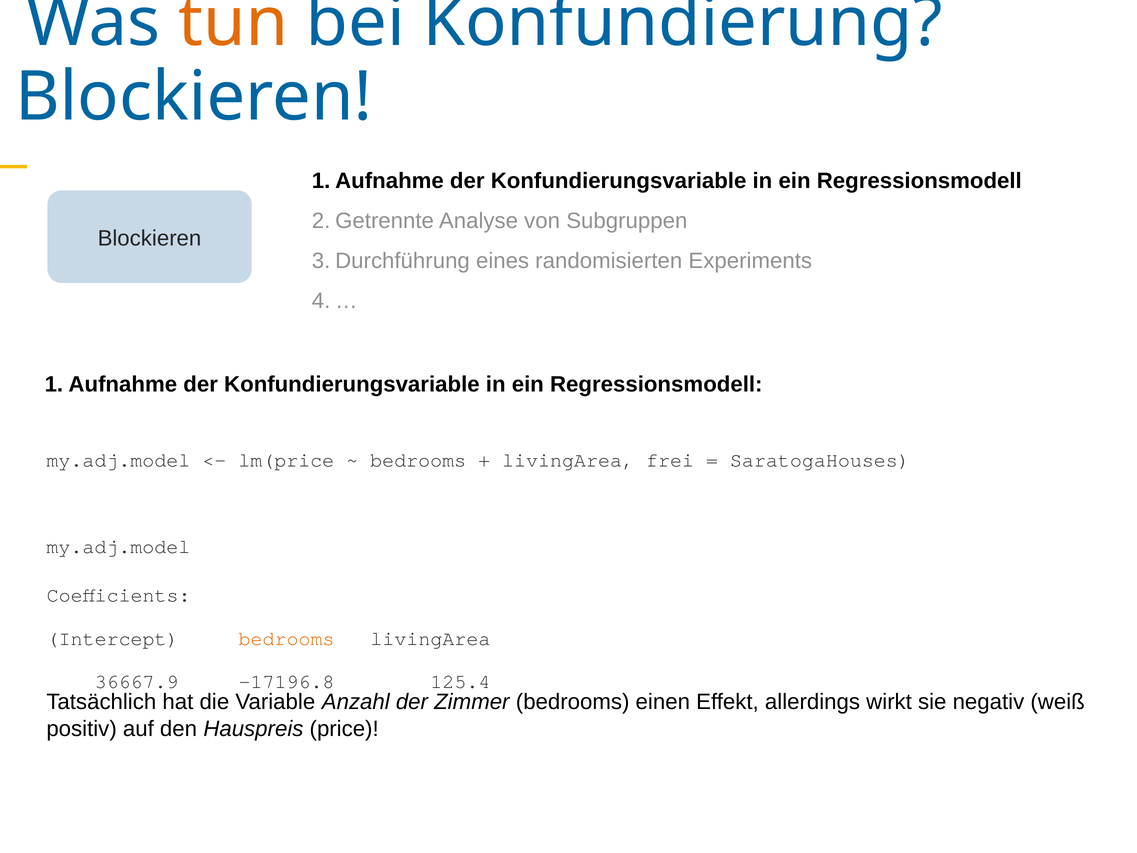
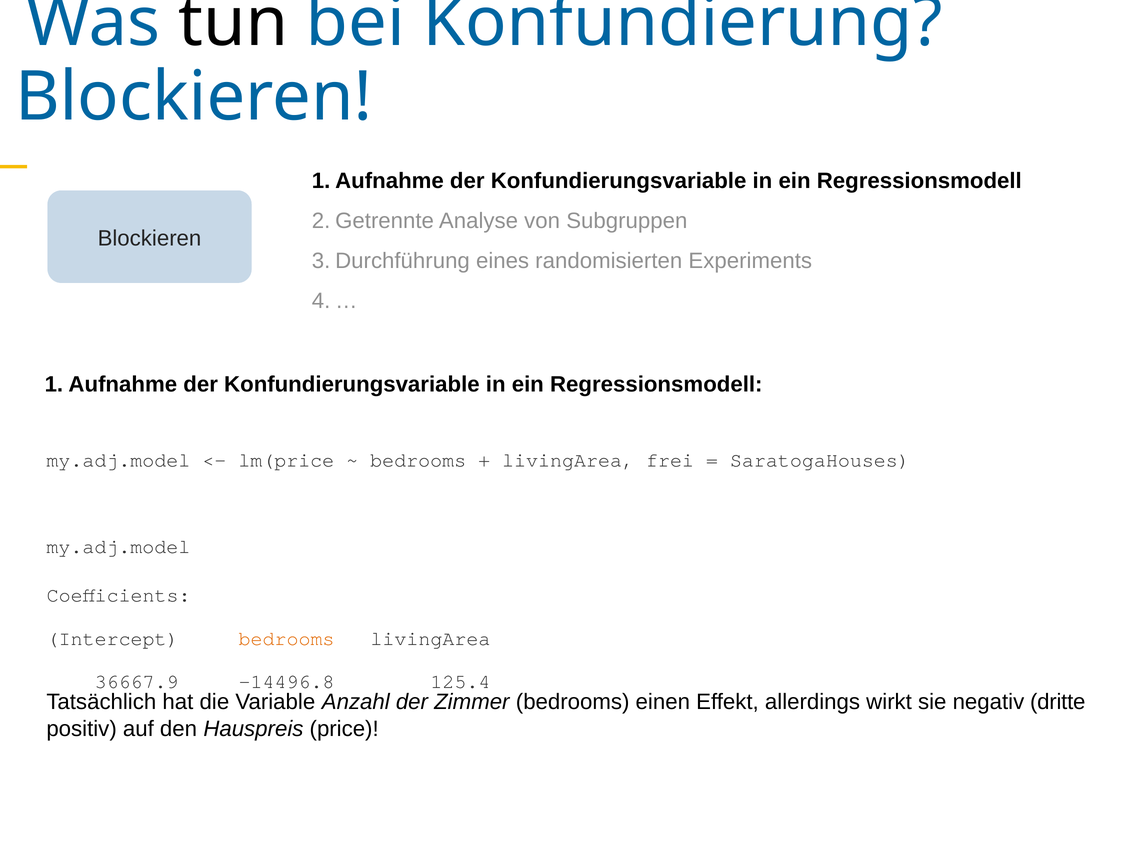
tun colour: orange -> black
-17196.8: -17196.8 -> -14496.8
weiß: weiß -> dritte
